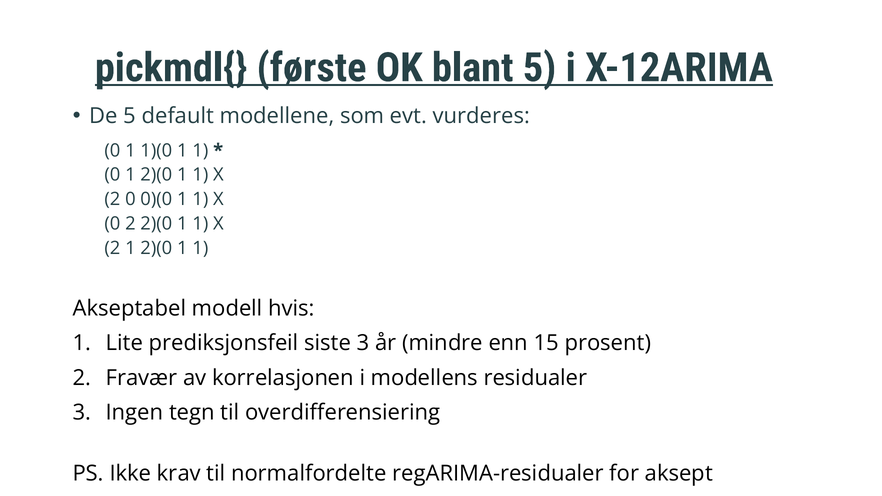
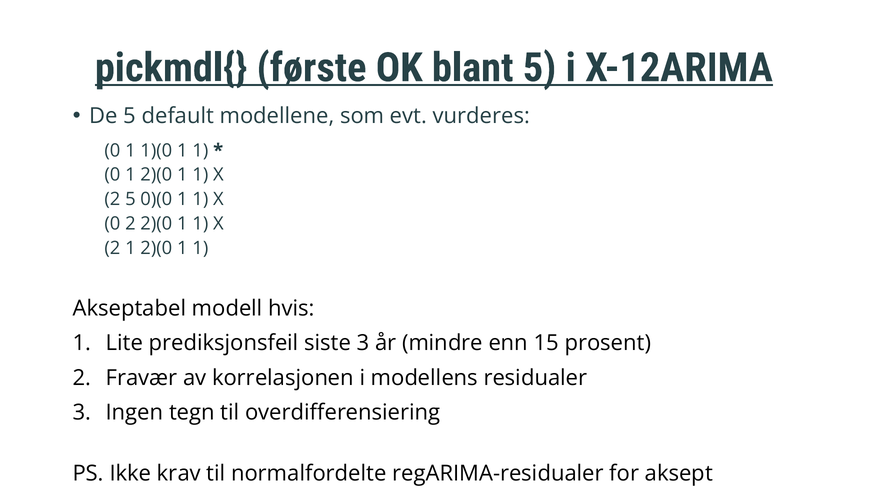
2 0: 0 -> 5
